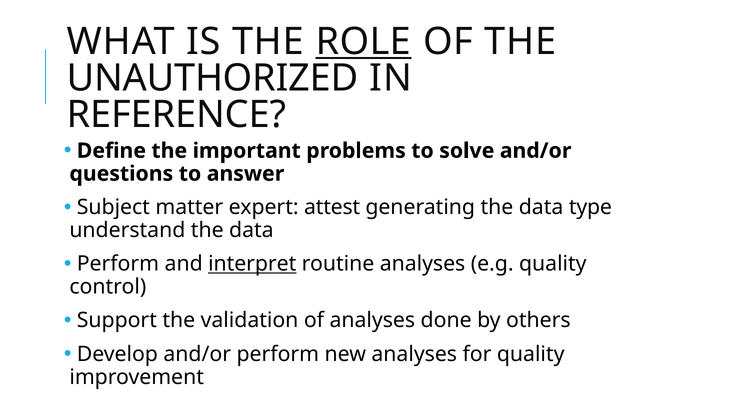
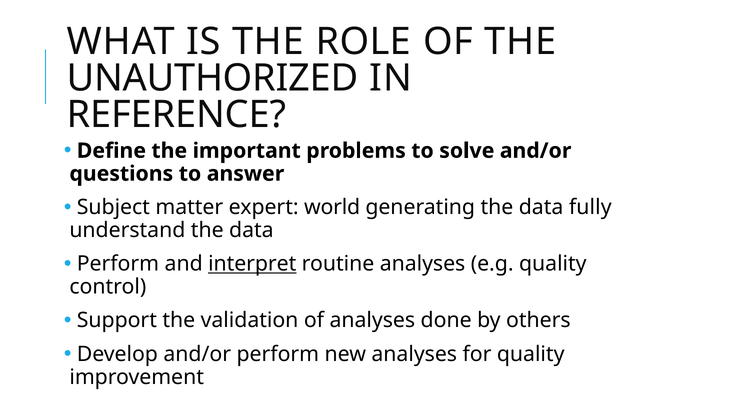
ROLE underline: present -> none
attest: attest -> world
type: type -> fully
